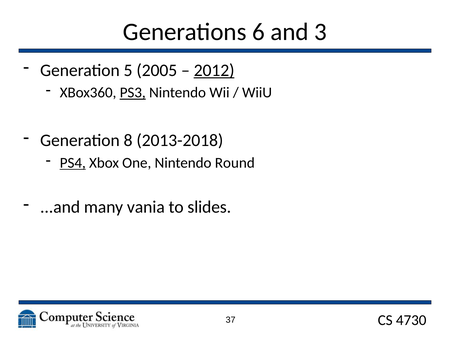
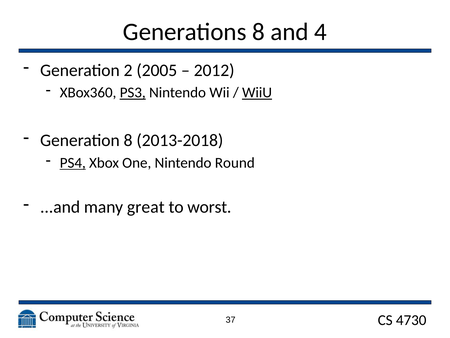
Generations 6: 6 -> 8
3: 3 -> 4
5: 5 -> 2
2012 underline: present -> none
WiiU underline: none -> present
vania: vania -> great
slides: slides -> worst
